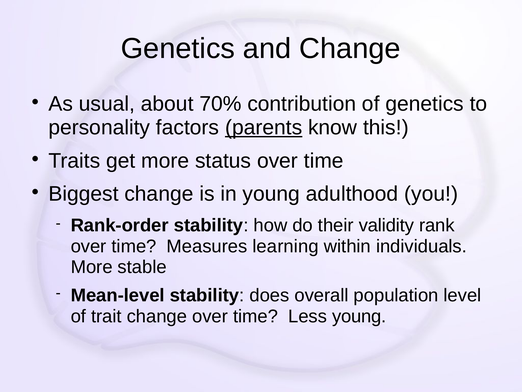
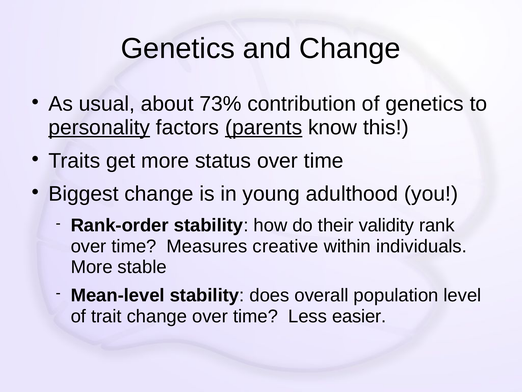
70%: 70% -> 73%
personality underline: none -> present
learning: learning -> creative
Less young: young -> easier
